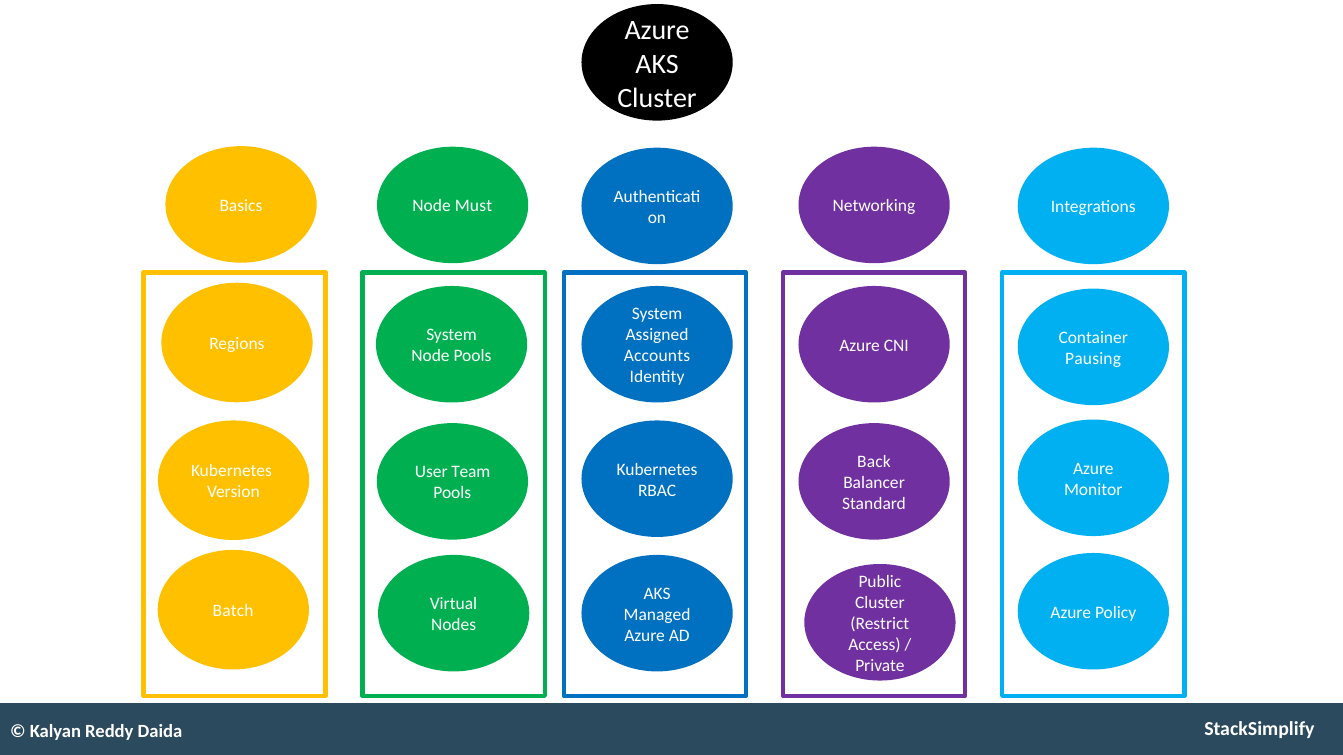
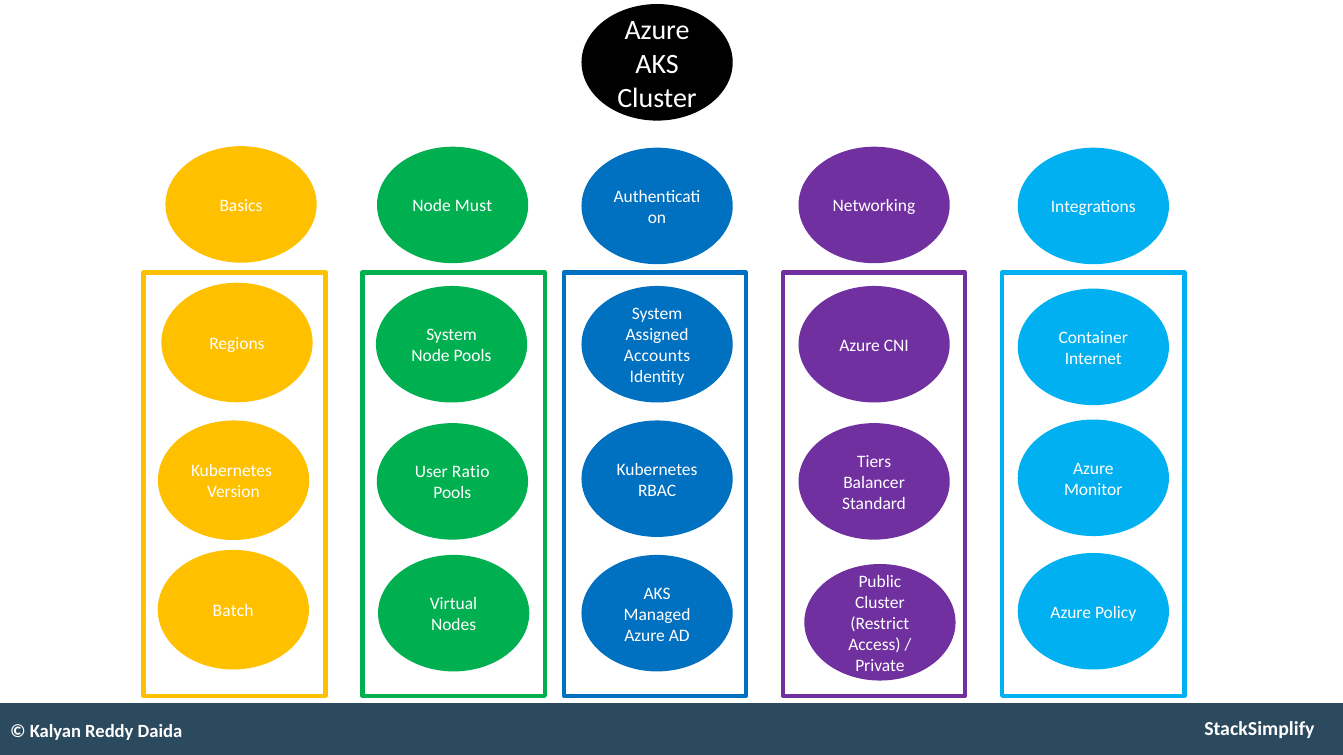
Pausing: Pausing -> Internet
Back: Back -> Tiers
Team: Team -> Ratio
